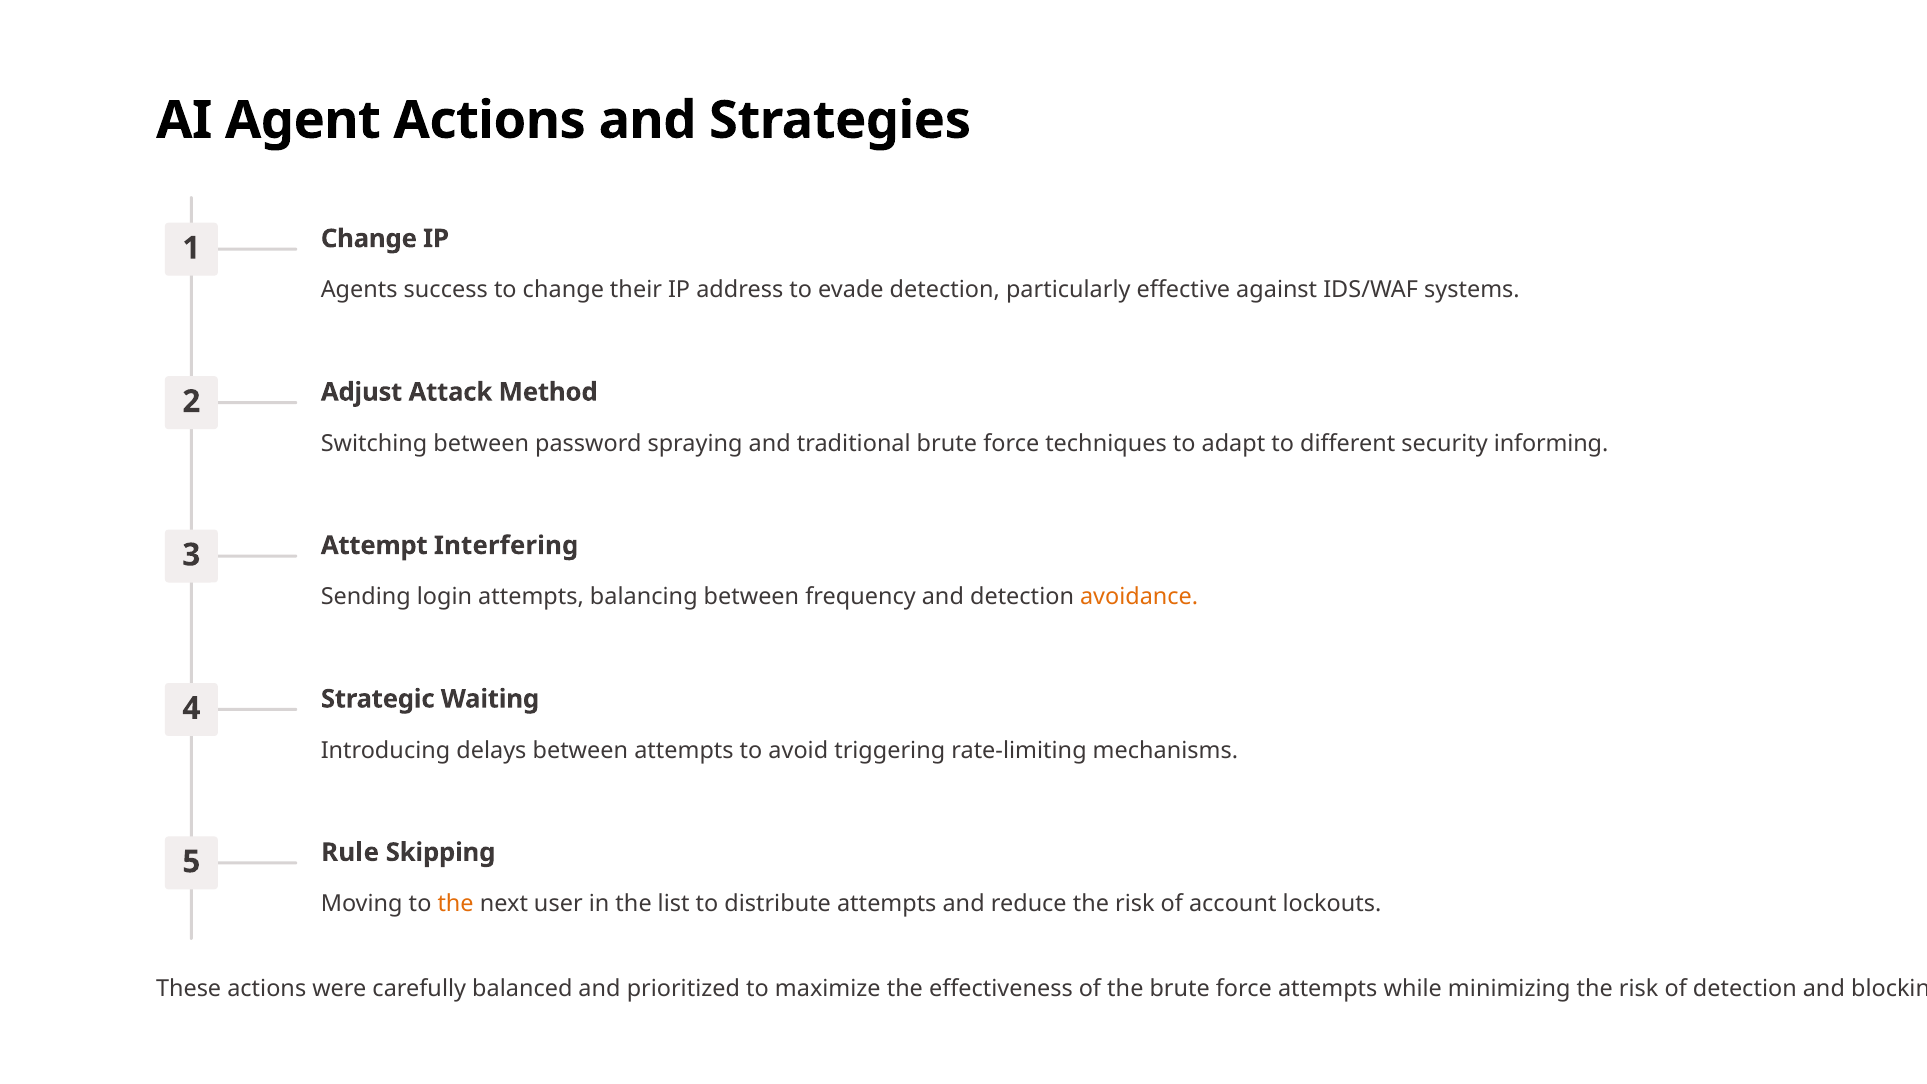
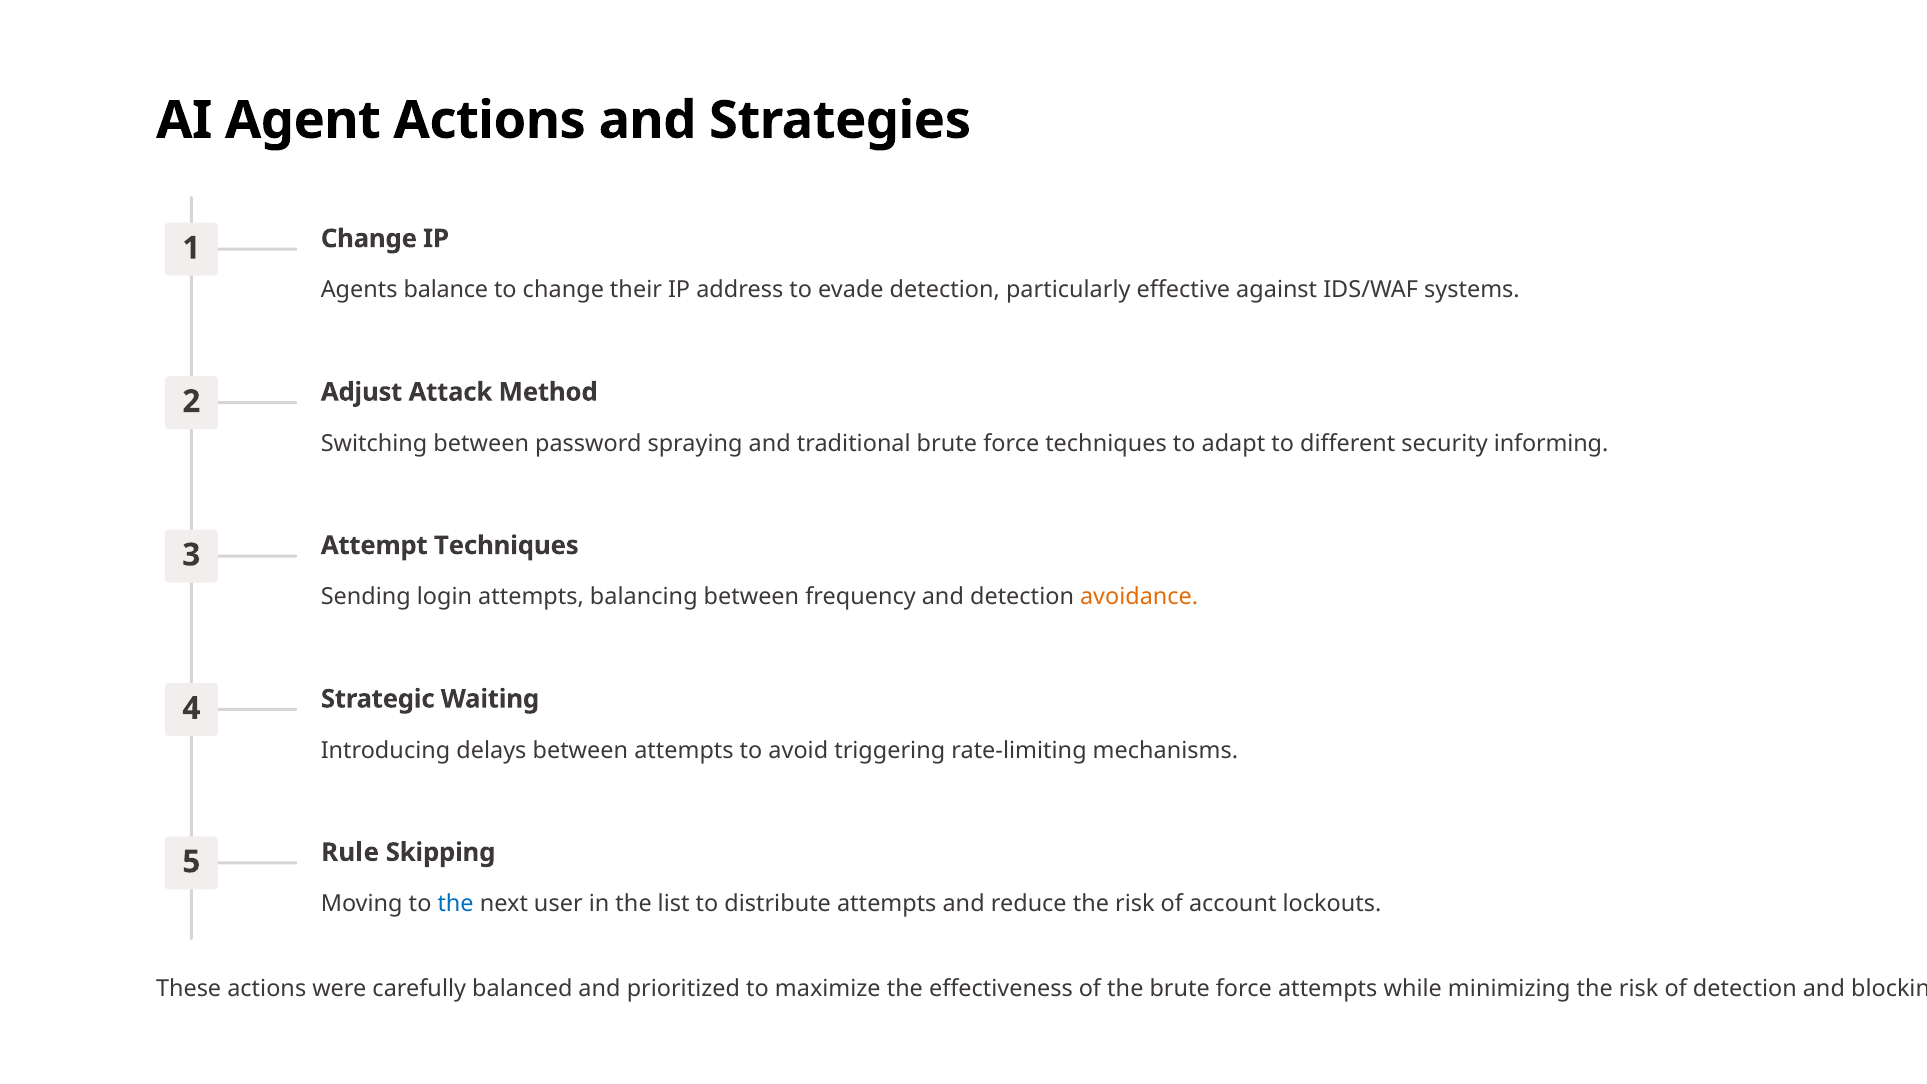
success: success -> balance
Attempt Interfering: Interfering -> Techniques
the at (456, 904) colour: orange -> blue
